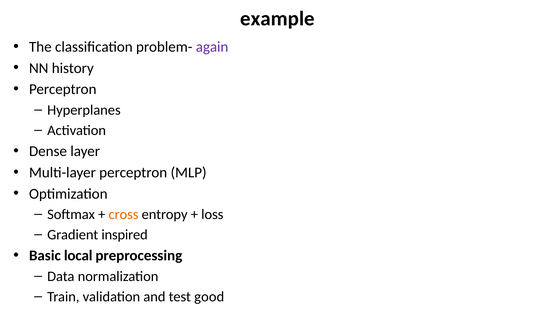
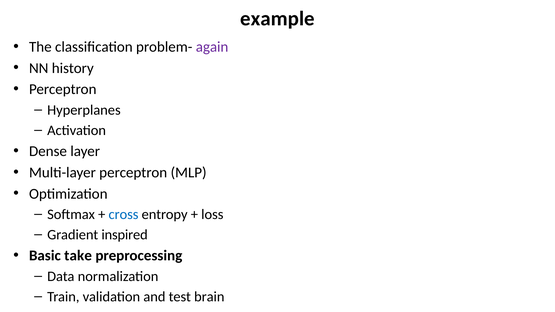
cross colour: orange -> blue
local: local -> take
good: good -> brain
